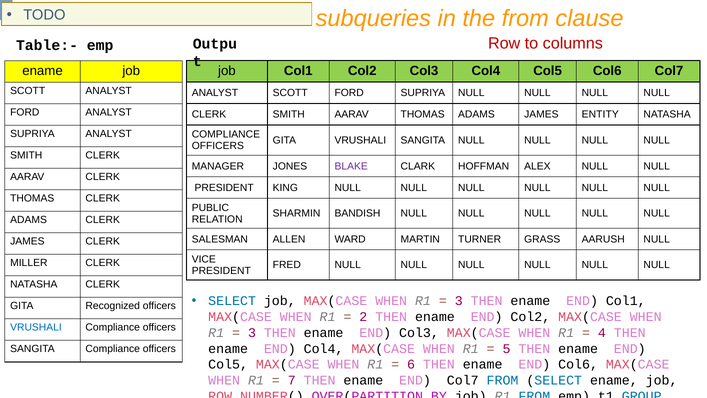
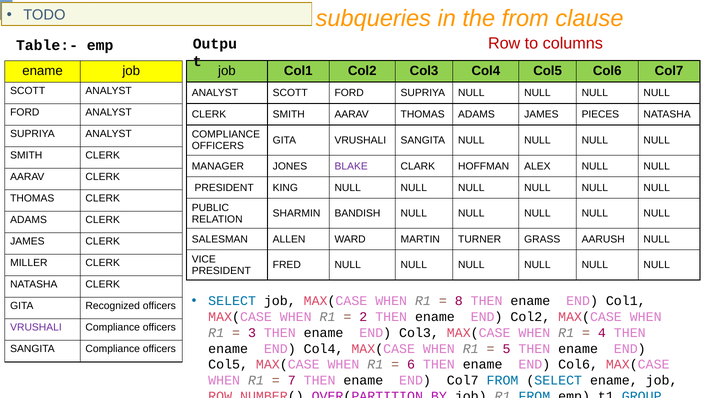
ENTITY: ENTITY -> PIECES
3 at (459, 301): 3 -> 8
VRUSHALI at (36, 327) colour: blue -> purple
